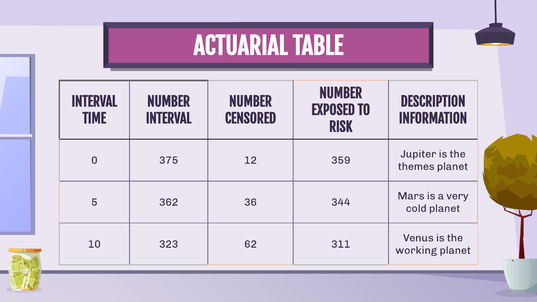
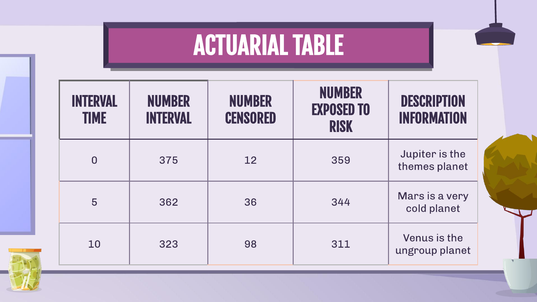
62: 62 -> 98
working: working -> ungroup
